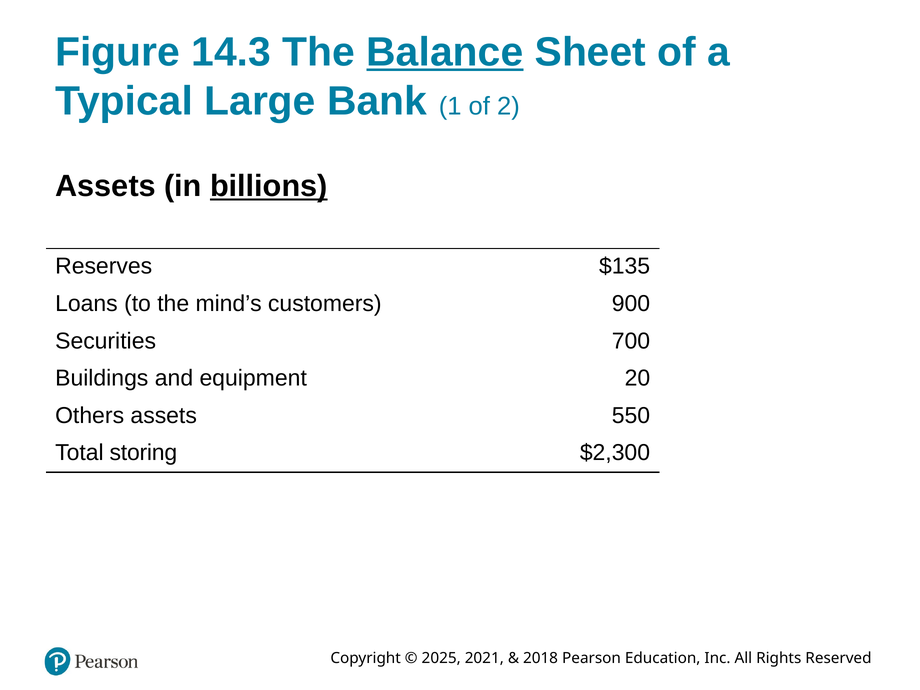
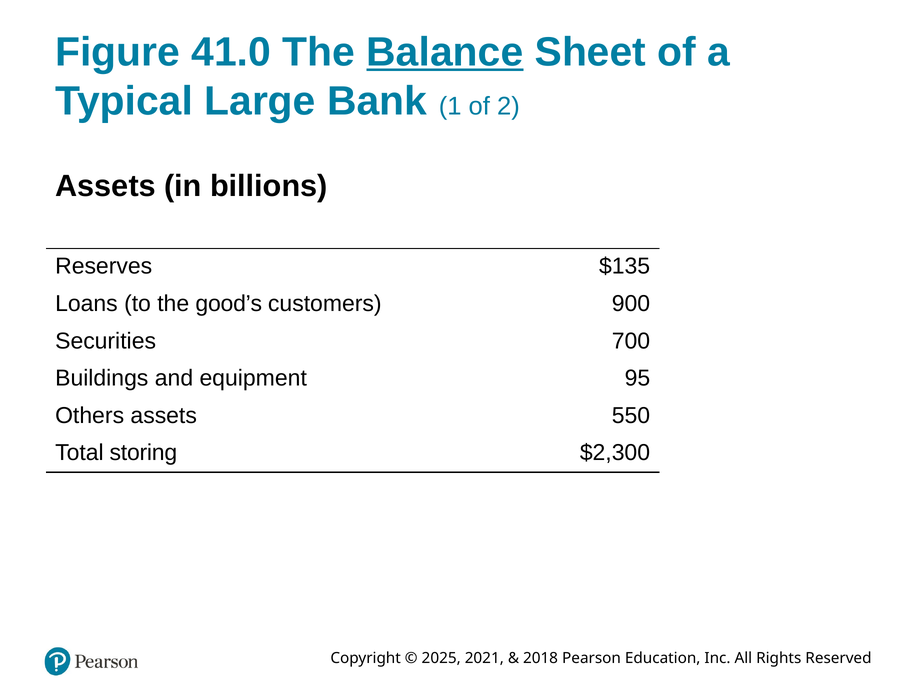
14.3: 14.3 -> 41.0
billions underline: present -> none
mind’s: mind’s -> good’s
20: 20 -> 95
